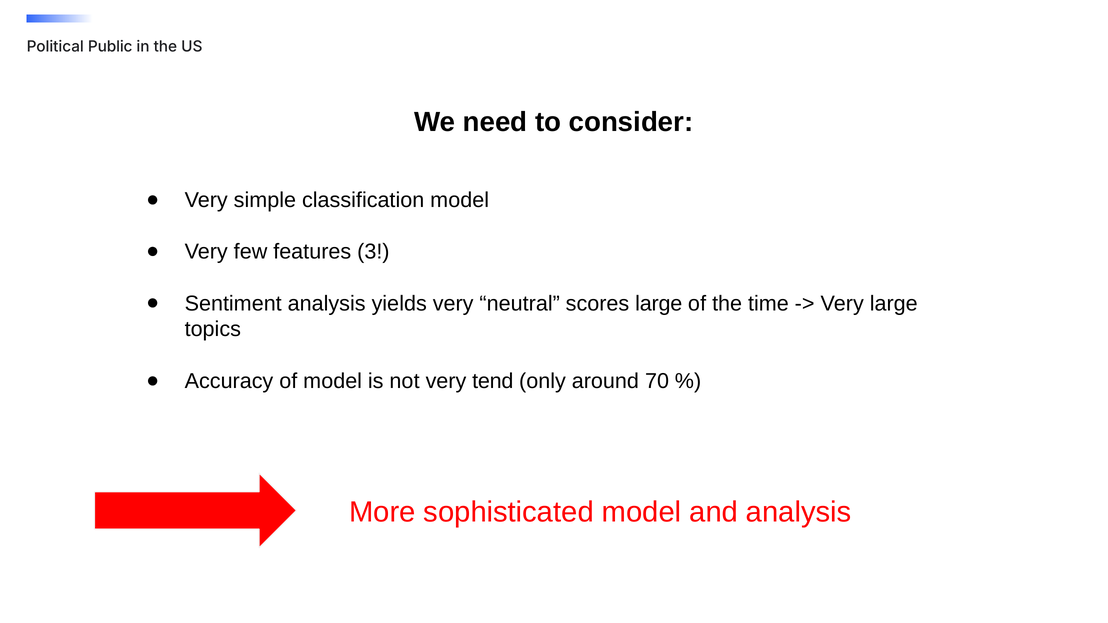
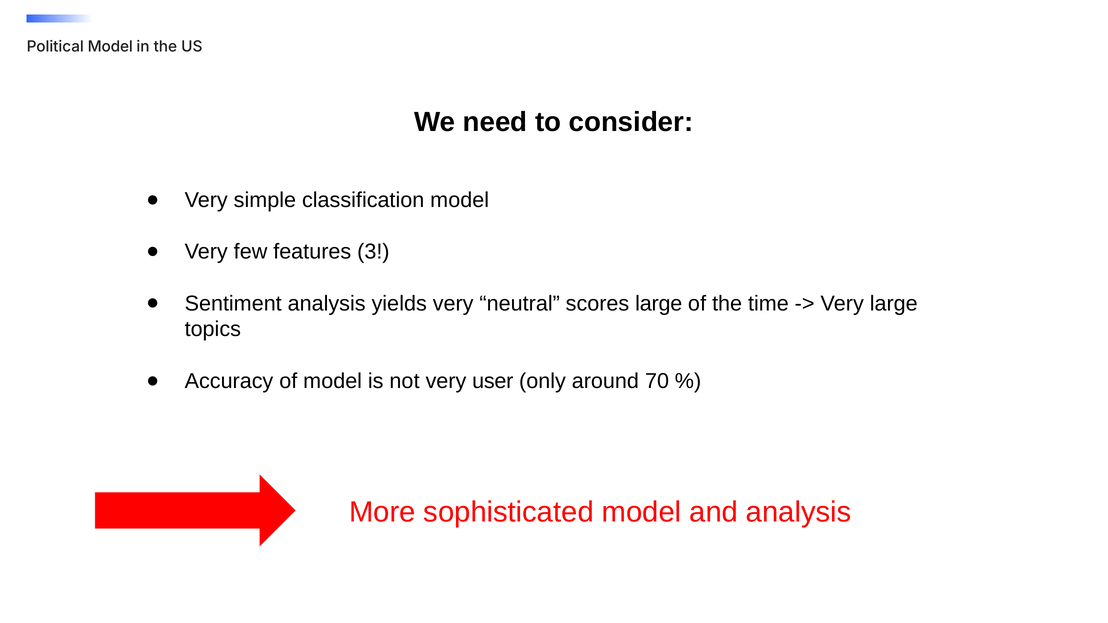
Political Public: Public -> Model
tend: tend -> user
